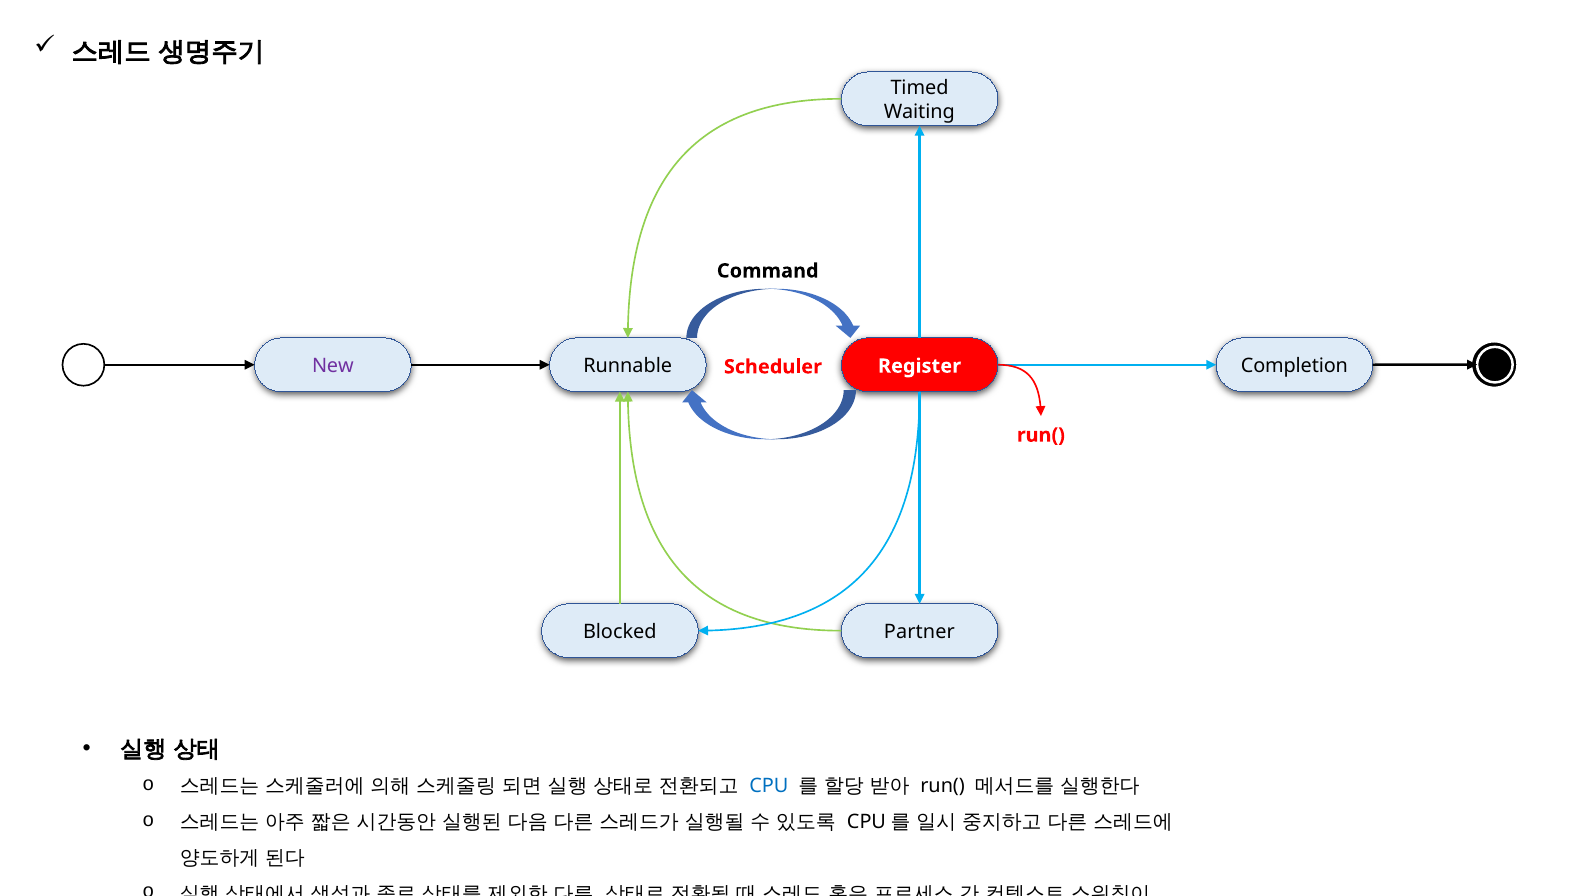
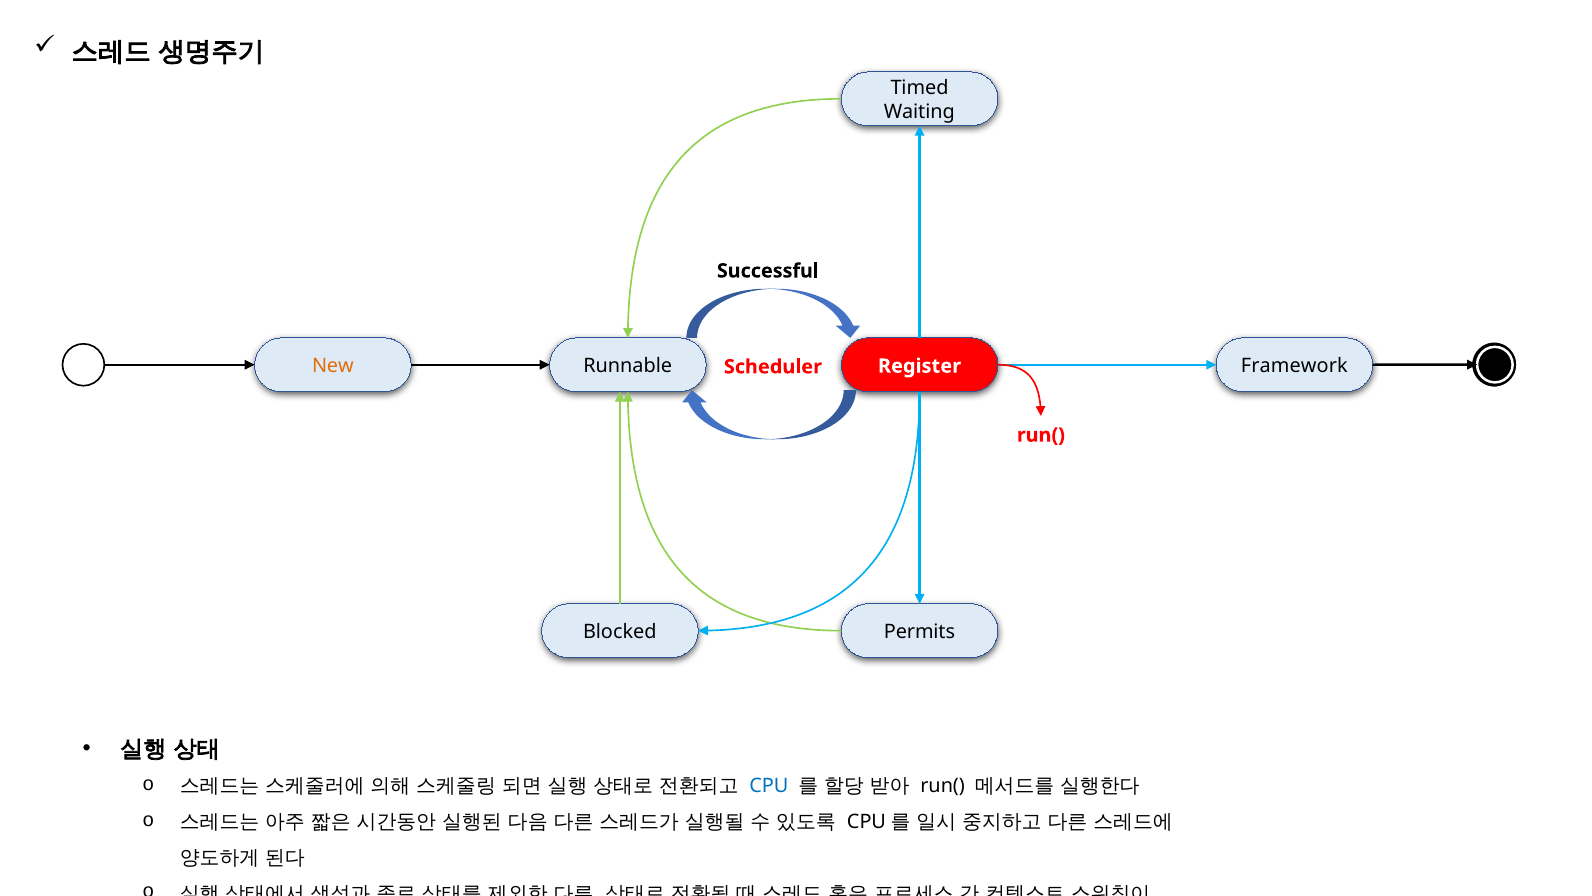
Command: Command -> Successful
New colour: purple -> orange
Completion: Completion -> Framework
Partner: Partner -> Permits
